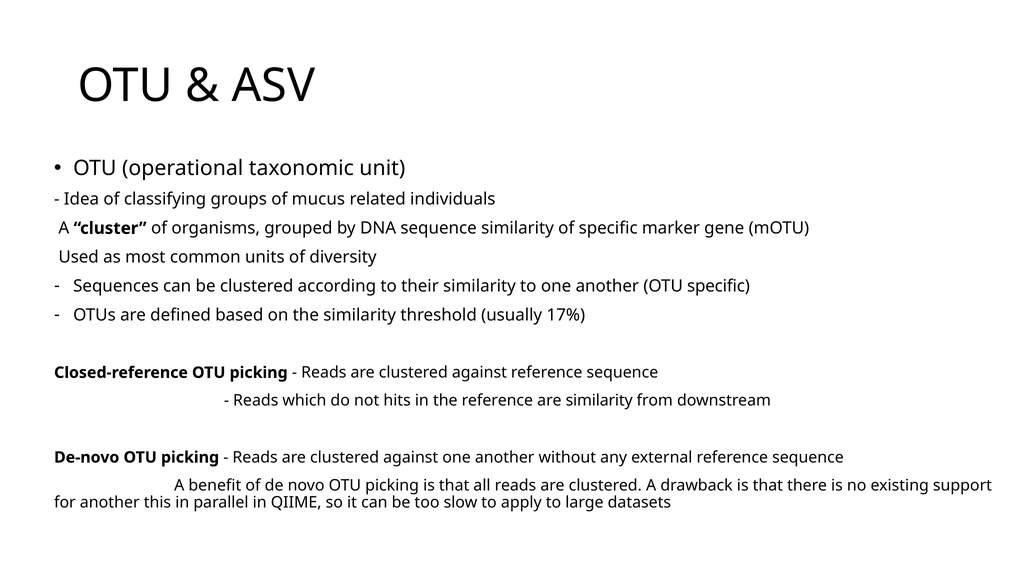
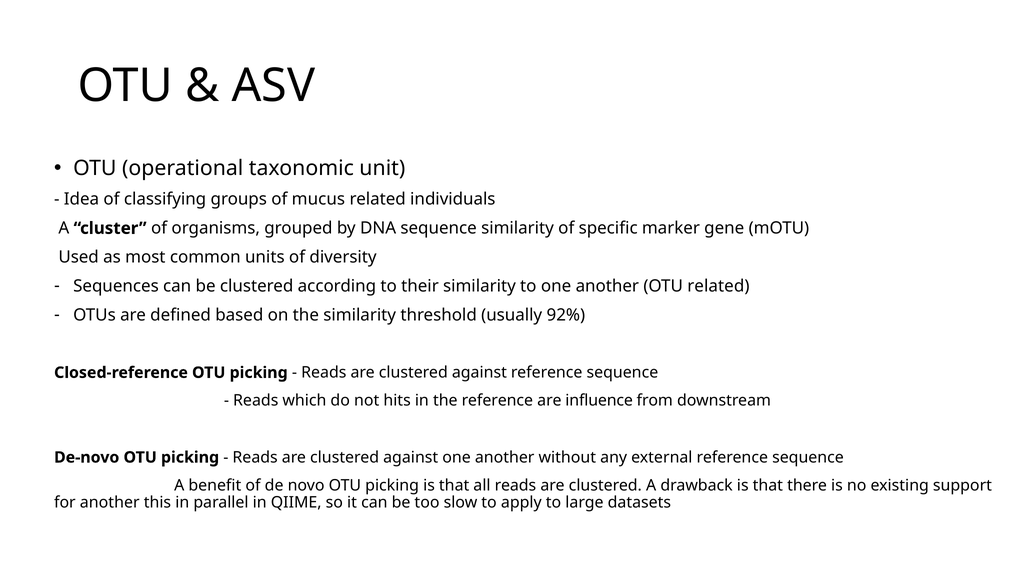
OTU specific: specific -> related
17%: 17% -> 92%
are similarity: similarity -> influence
